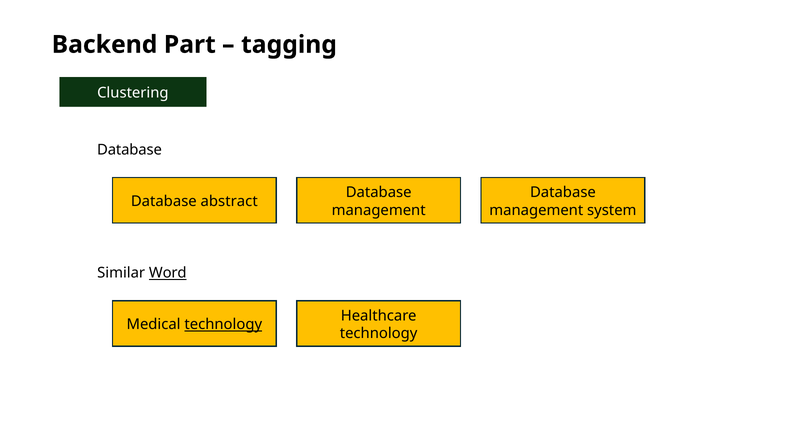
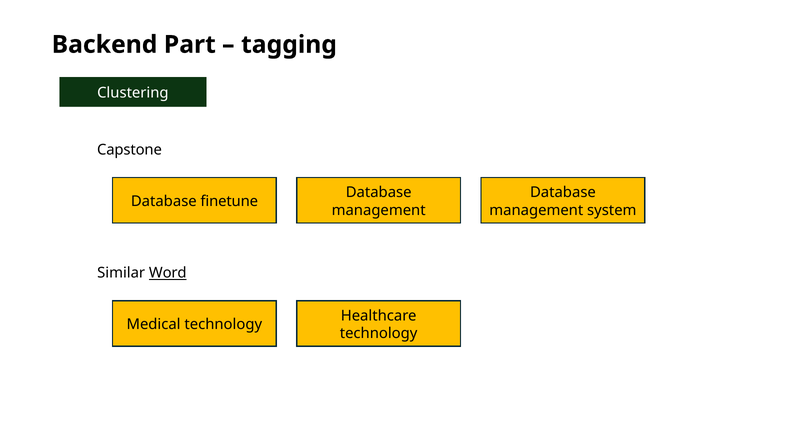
Database at (129, 149): Database -> Capstone
abstract: abstract -> finetune
technology at (223, 324) underline: present -> none
